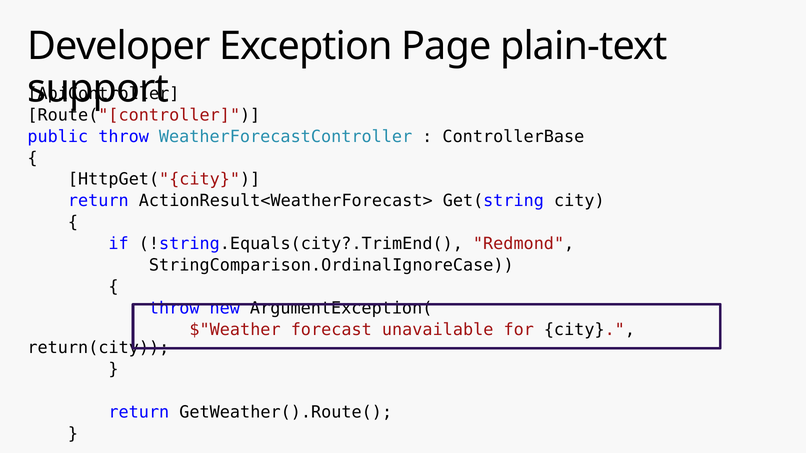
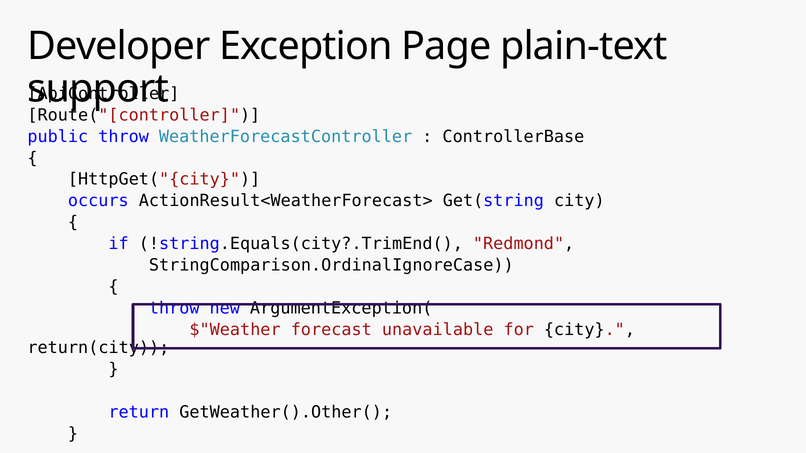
return at (98, 201): return -> occurs
GetWeather().Route(: GetWeather().Route( -> GetWeather().Other(
